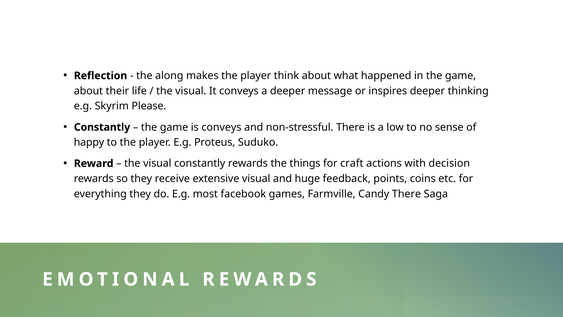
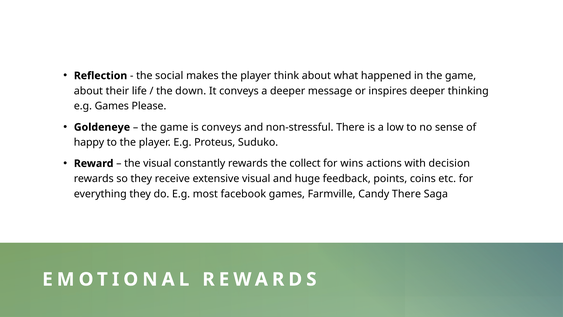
along: along -> social
visual at (191, 91): visual -> down
e.g Skyrim: Skyrim -> Games
Constantly at (102, 127): Constantly -> Goldeneye
things: things -> collect
craft: craft -> wins
